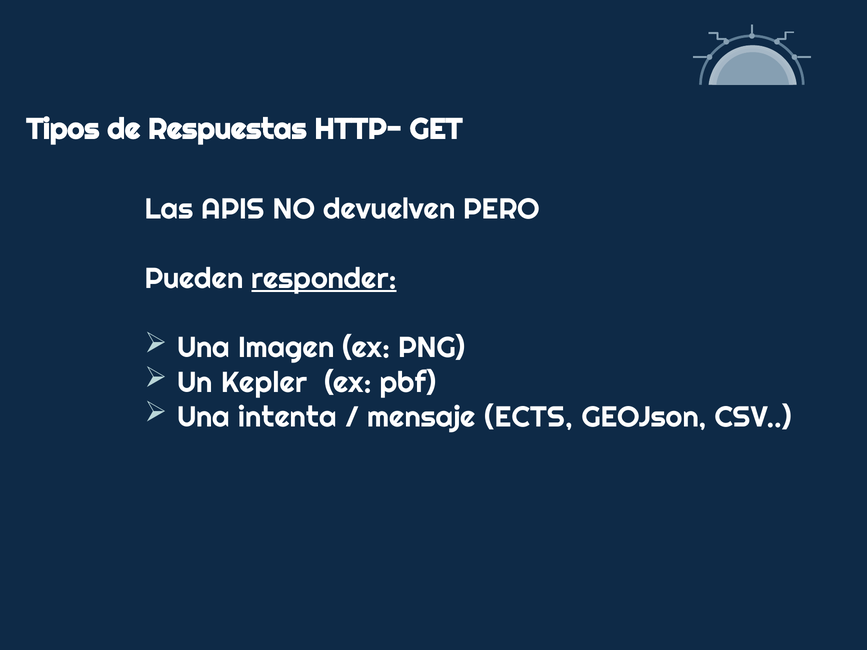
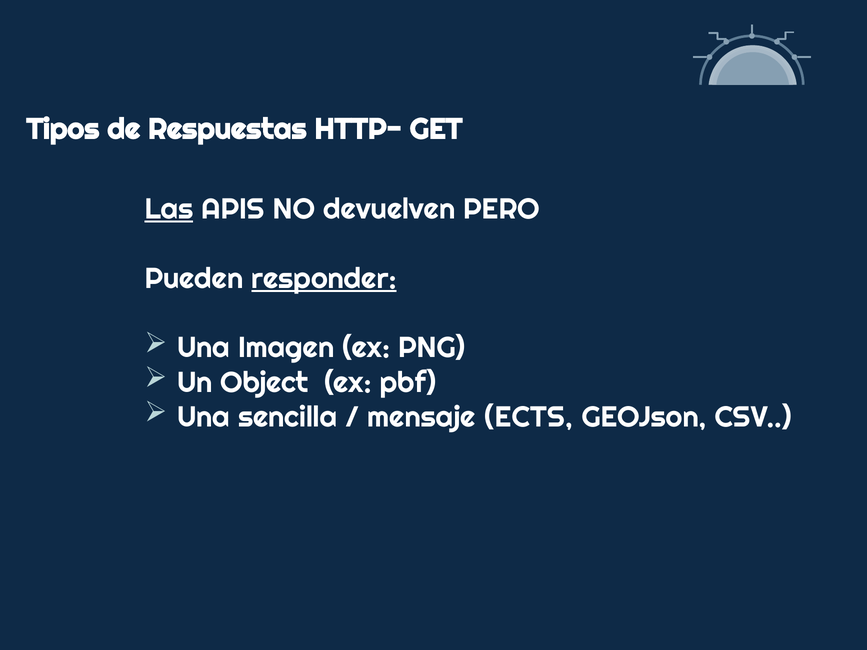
Las underline: none -> present
Kepler: Kepler -> Object
intenta: intenta -> sencilla
